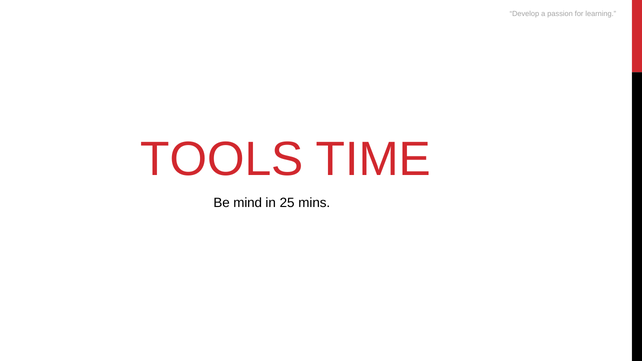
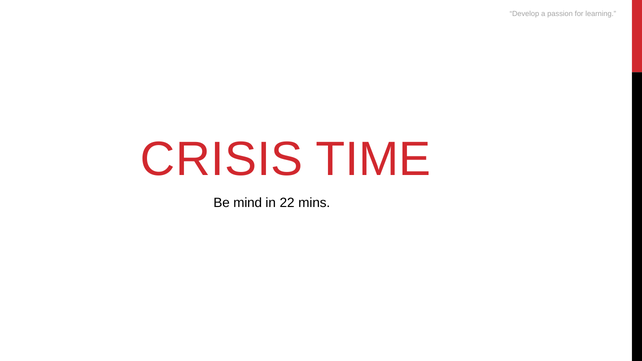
TOOLS: TOOLS -> CRISIS
25: 25 -> 22
